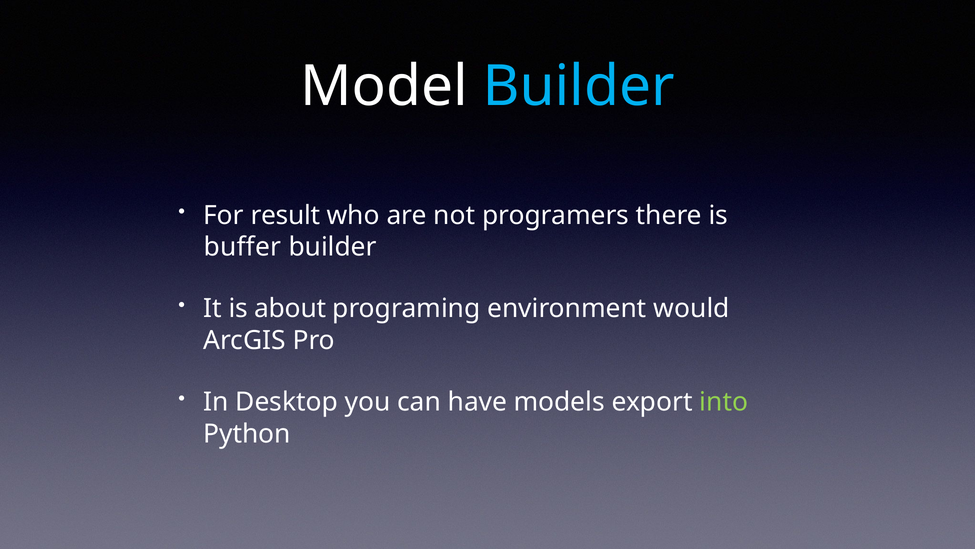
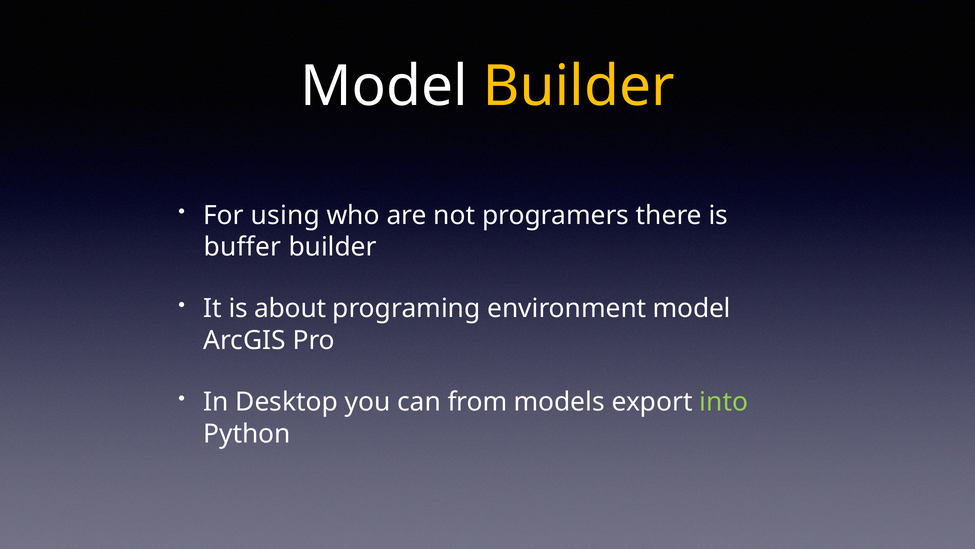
Builder at (579, 86) colour: light blue -> yellow
result: result -> using
environment would: would -> model
have: have -> from
